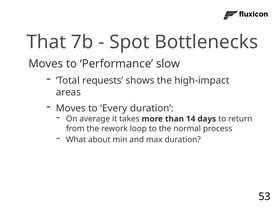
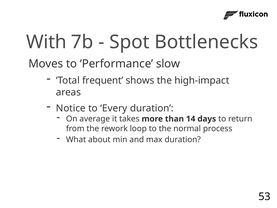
That: That -> With
requests: requests -> frequent
Moves at (71, 108): Moves -> Notice
